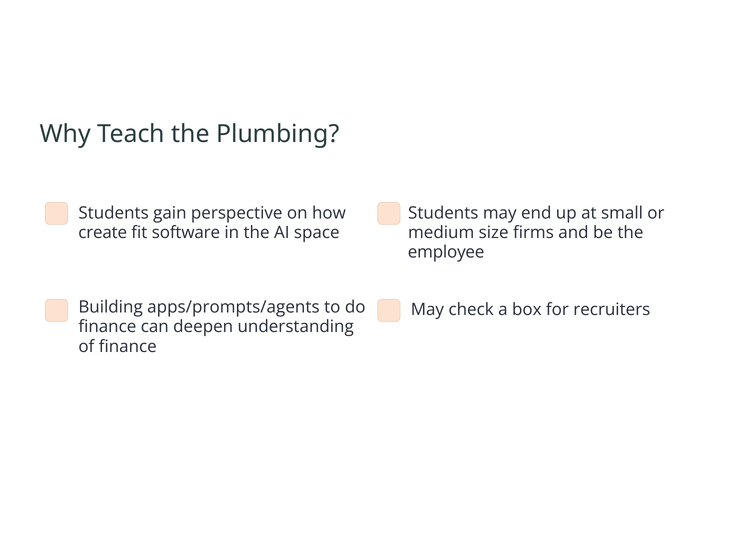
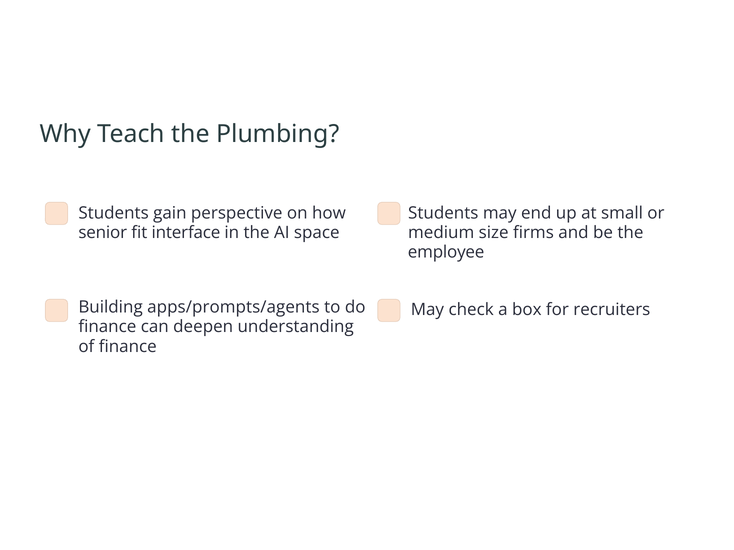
create: create -> senior
software: software -> interface
